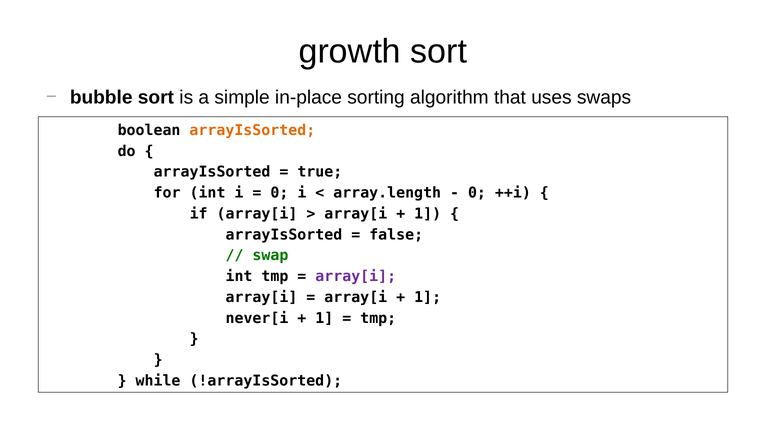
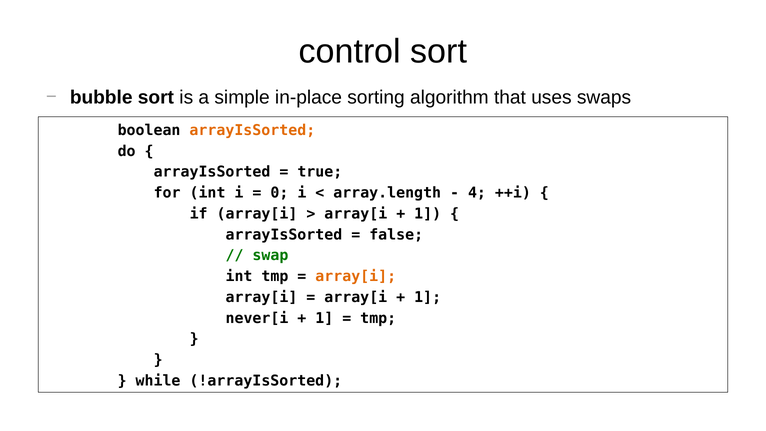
growth: growth -> control
0 at (477, 193): 0 -> 4
array[i at (356, 276) colour: purple -> orange
